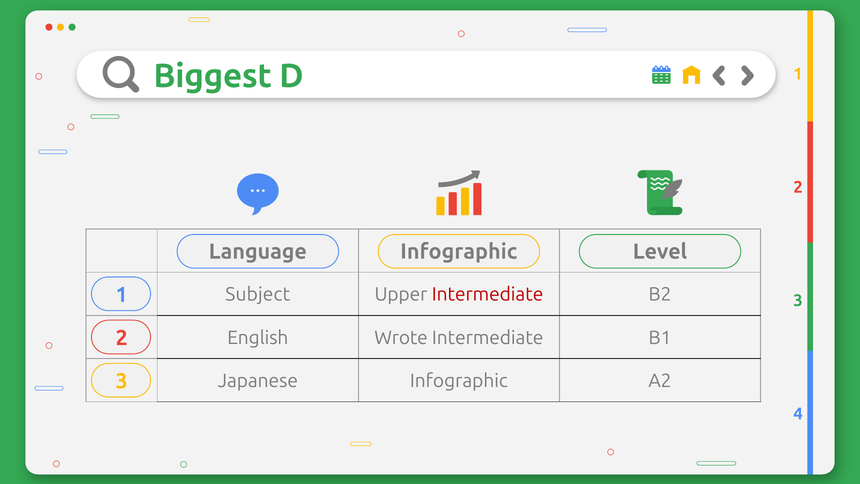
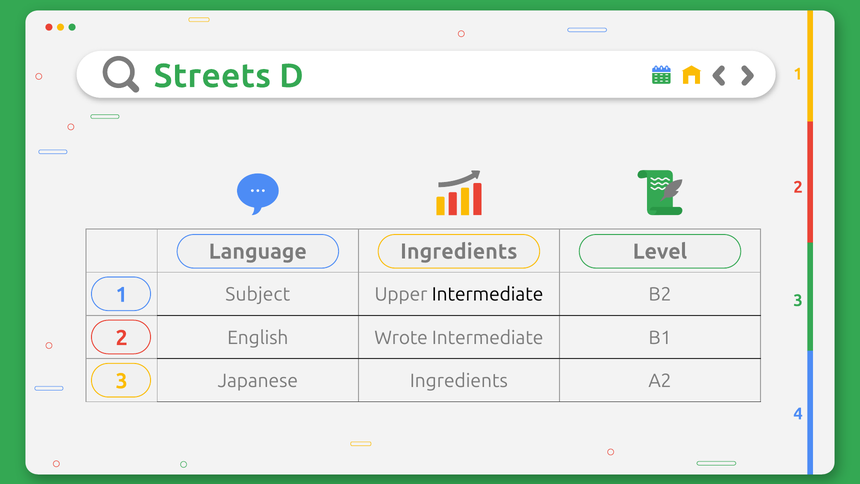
Biggest: Biggest -> Streets
Language Infographic: Infographic -> Ingredients
Intermediate at (488, 294) colour: red -> black
Japanese Infographic: Infographic -> Ingredients
